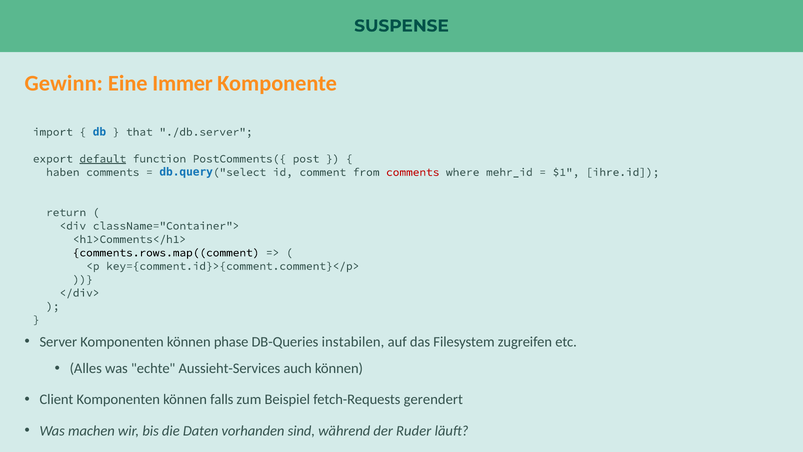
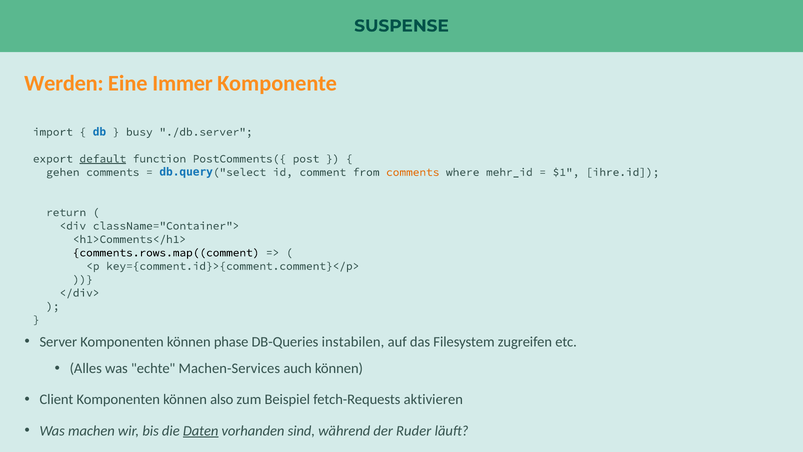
Gewinn: Gewinn -> Werden
that: that -> busy
haben: haben -> gehen
comments at (413, 172) colour: red -> orange
Aussieht-Services: Aussieht-Services -> Machen-Services
falls: falls -> also
gerendert: gerendert -> aktivieren
Daten underline: none -> present
